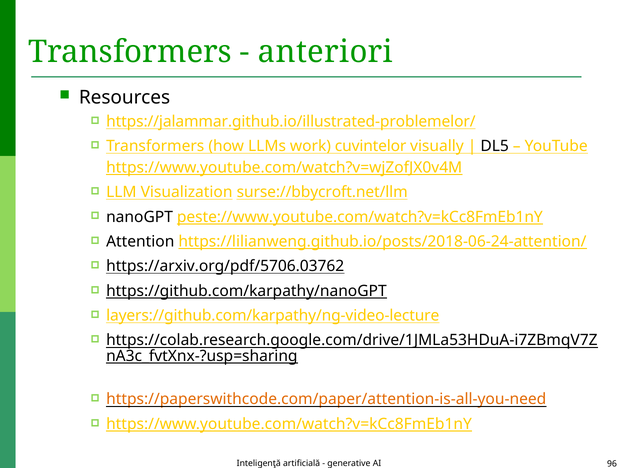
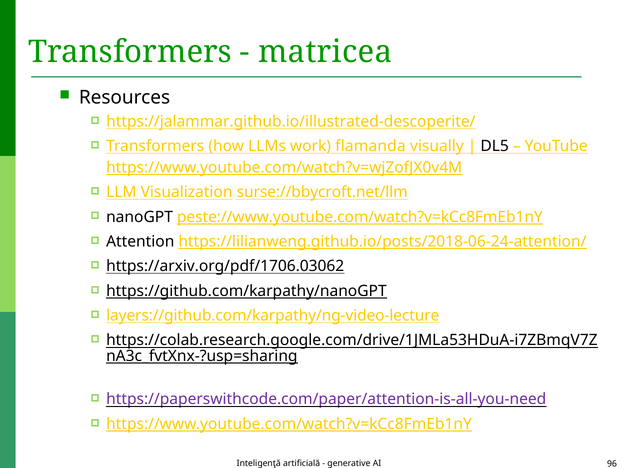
anteriori: anteriori -> matricea
https://jalammar.github.io/illustrated-problemelor/: https://jalammar.github.io/illustrated-problemelor/ -> https://jalammar.github.io/illustrated-descoperite/
cuvintelor: cuvintelor -> flamanda
https://arxiv.org/pdf/5706.03762: https://arxiv.org/pdf/5706.03762 -> https://arxiv.org/pdf/1706.03062
https://paperswithcode.com/paper/attention-is-all-you-need colour: orange -> purple
